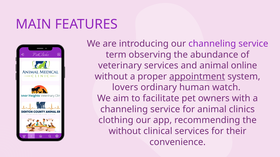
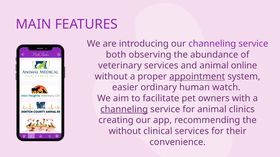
term: term -> both
lovers: lovers -> easier
channeling at (124, 110) underline: none -> present
clothing: clothing -> creating
